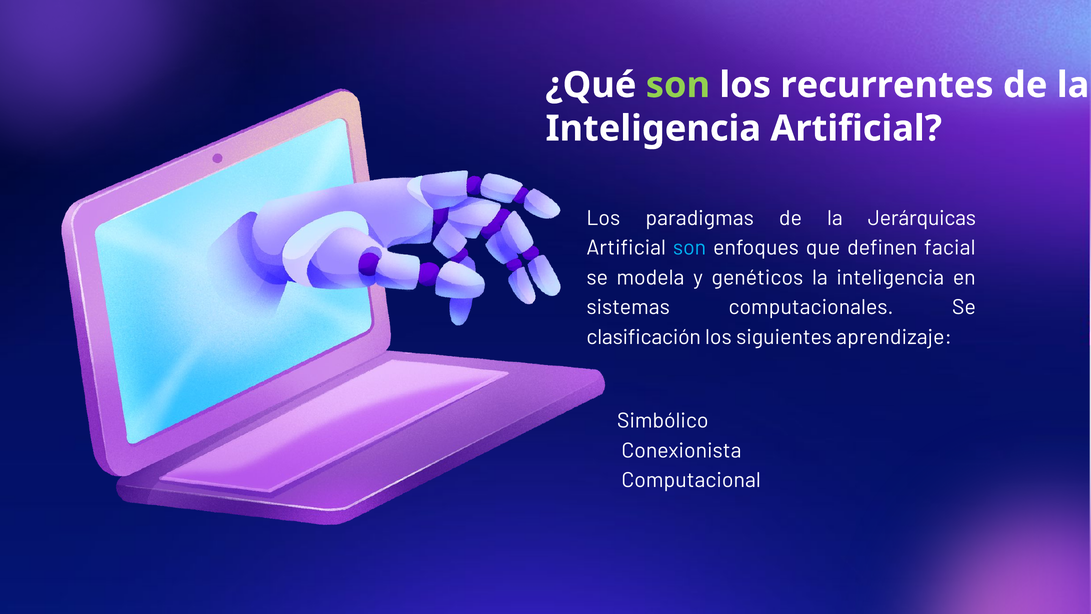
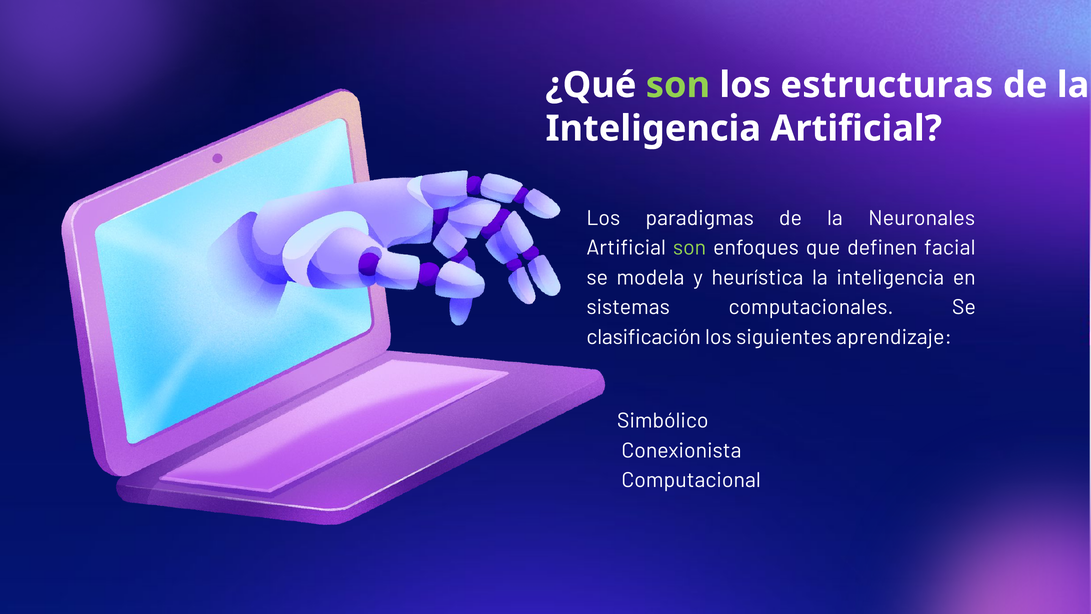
recurrentes: recurrentes -> estructuras
Jerárquicas: Jerárquicas -> Neuronales
son at (690, 248) colour: light blue -> light green
genéticos: genéticos -> heurística
